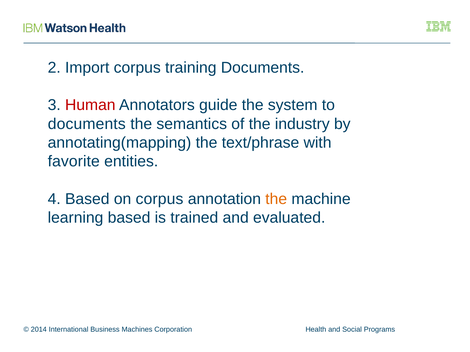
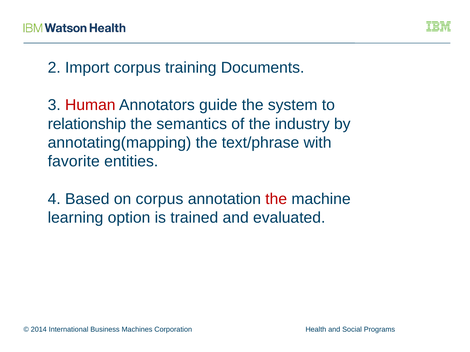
documents at (87, 124): documents -> relationship
the at (276, 199) colour: orange -> red
learning based: based -> option
